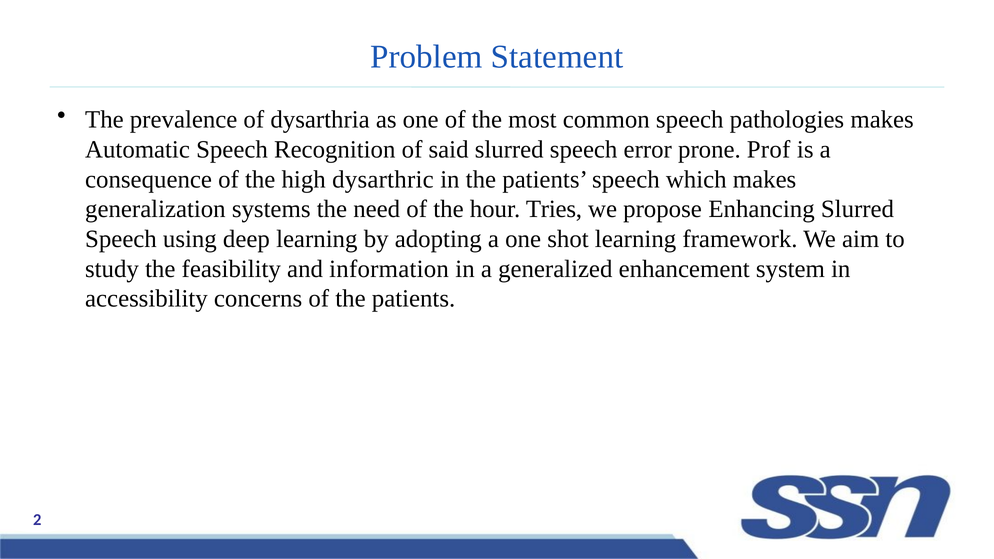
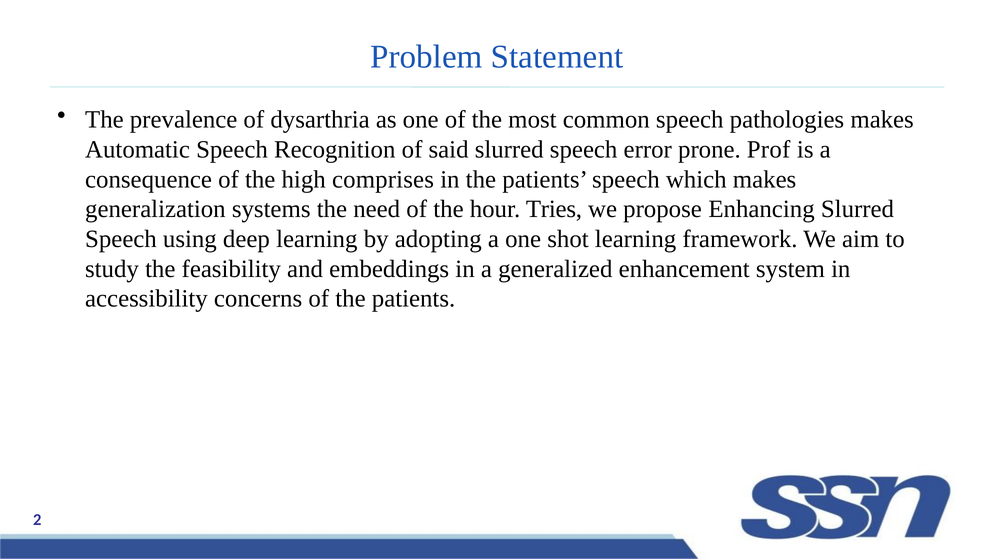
dysarthric: dysarthric -> comprises
information: information -> embeddings
